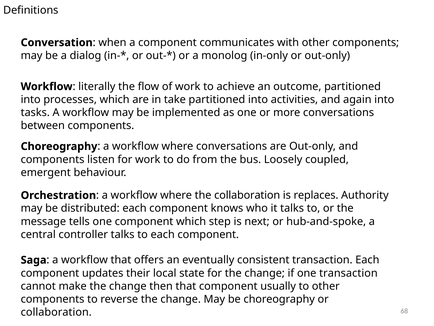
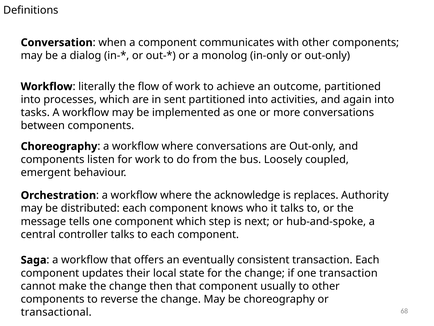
take: take -> sent
the collaboration: collaboration -> acknowledge
collaboration at (56, 312): collaboration -> transactional
